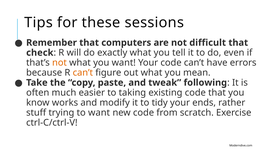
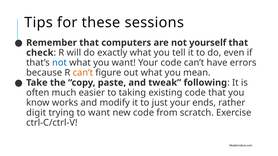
difficult: difficult -> yourself
not at (59, 63) colour: orange -> blue
tidy: tidy -> just
stuff: stuff -> digit
